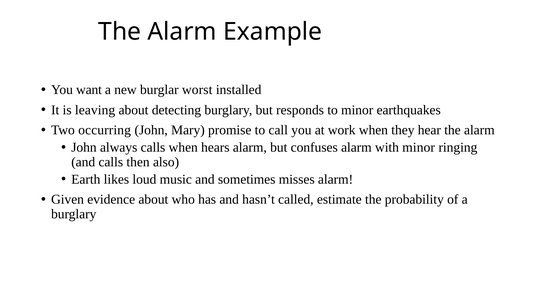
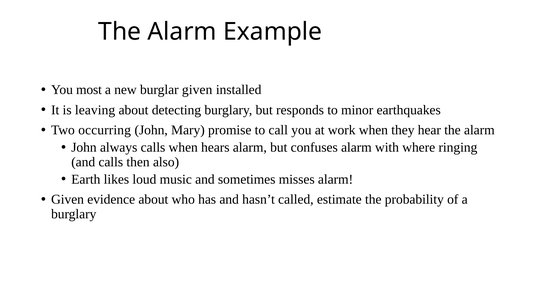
want: want -> most
burglar worst: worst -> given
with minor: minor -> where
